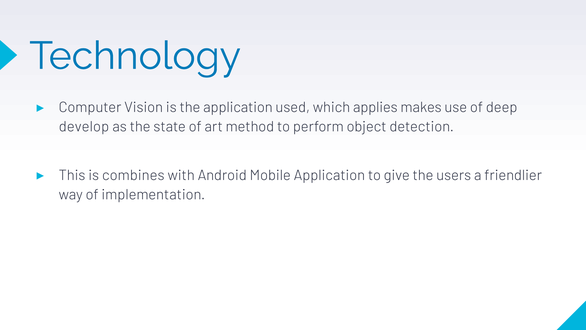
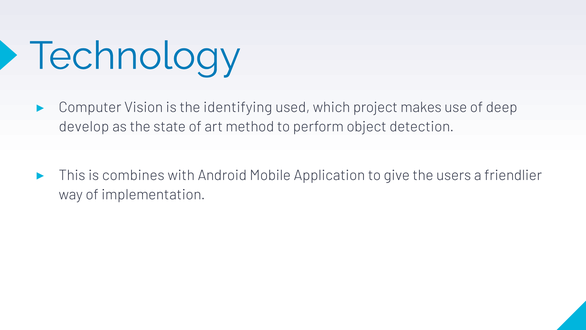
the application: application -> identifying
applies: applies -> project
